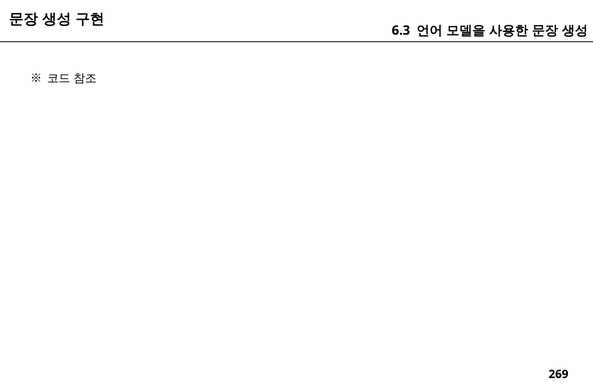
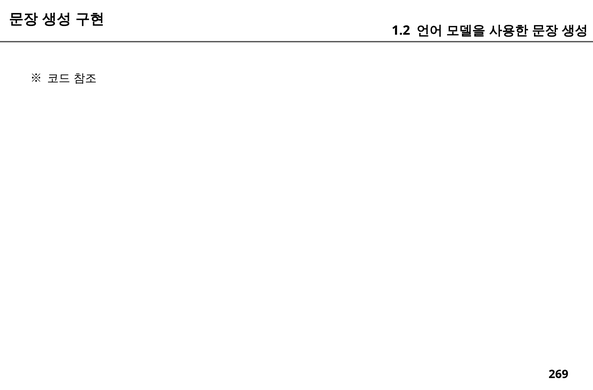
6.3: 6.3 -> 1.2
